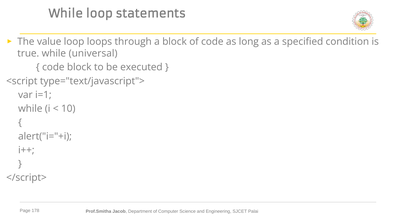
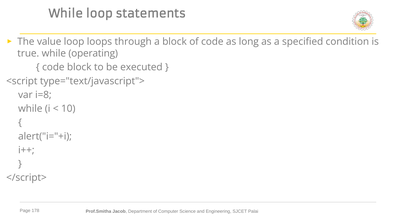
universal: universal -> operating
i=1: i=1 -> i=8
